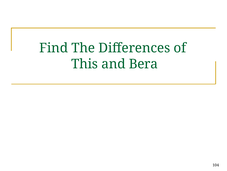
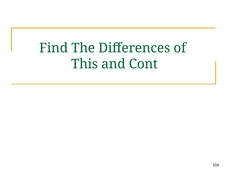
Bera: Bera -> Cont
